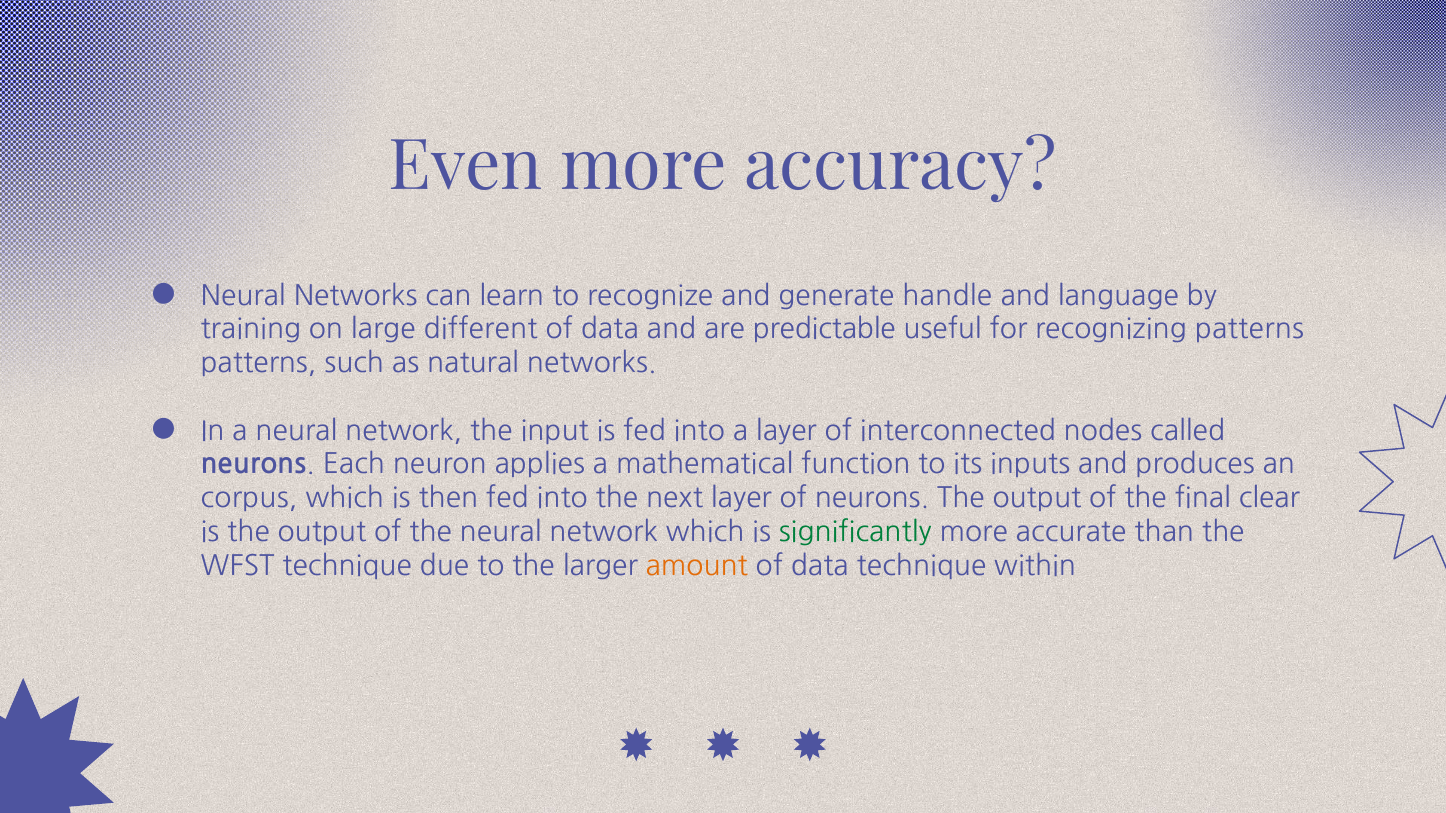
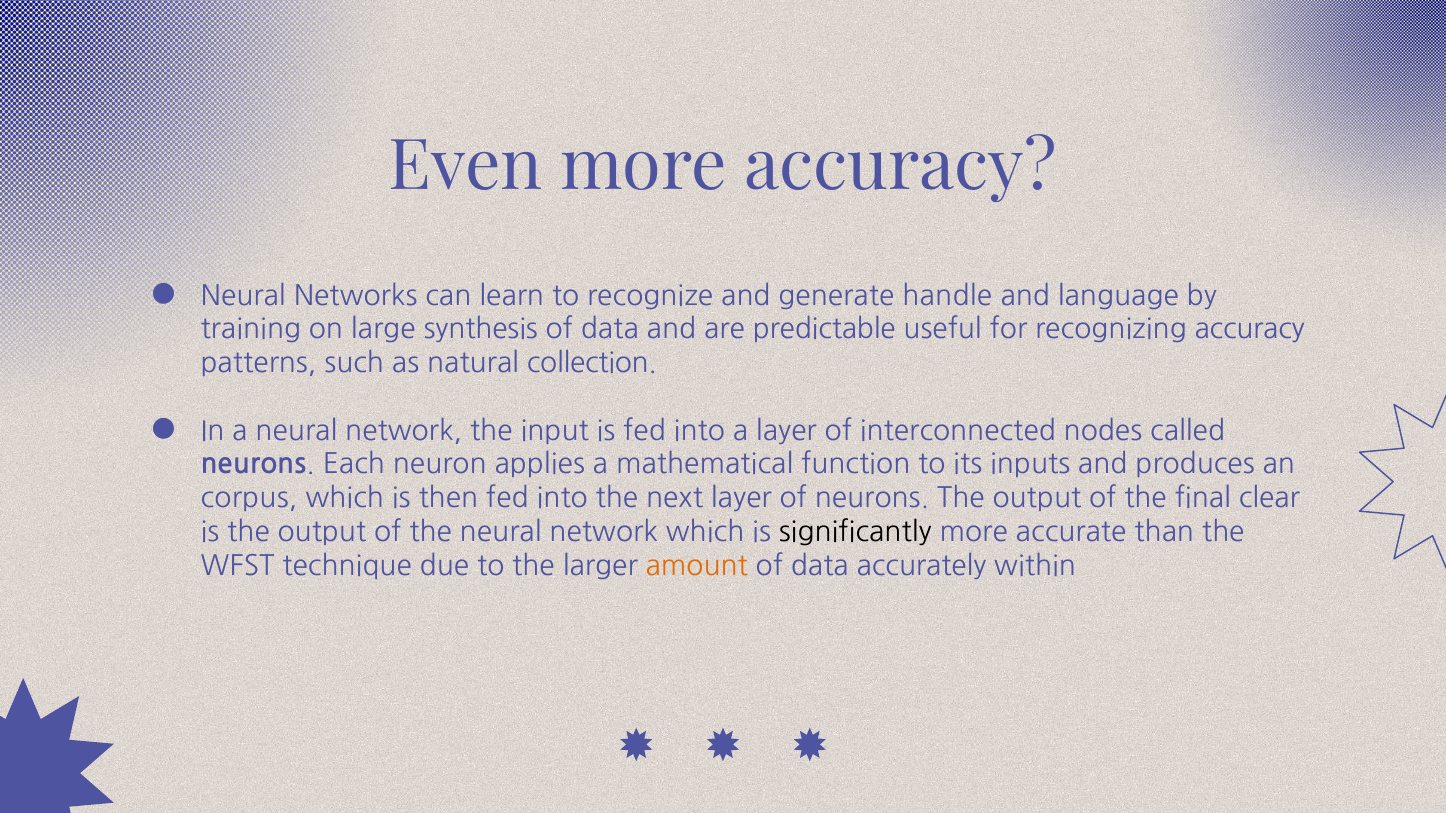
different: different -> synthesis
recognizing patterns: patterns -> accuracy
natural networks: networks -> collection
significantly colour: green -> black
data technique: technique -> accurately
